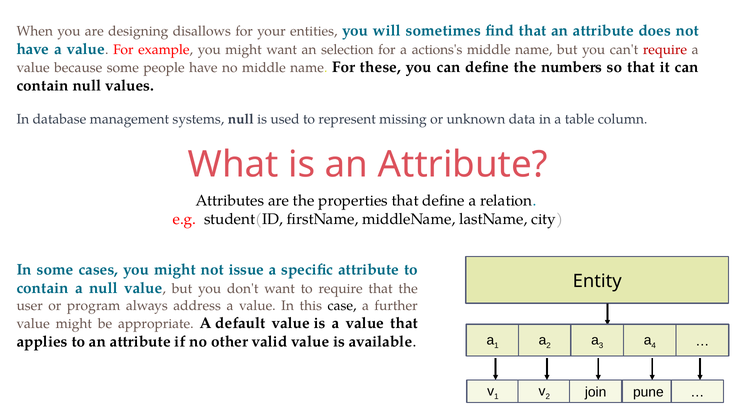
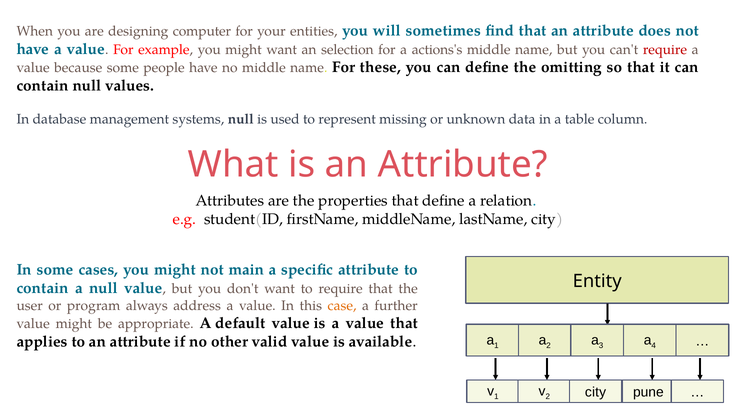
disallows: disallows -> computer
numbers: numbers -> omitting
issue: issue -> main
case colour: black -> orange
join at (596, 392): join -> city
